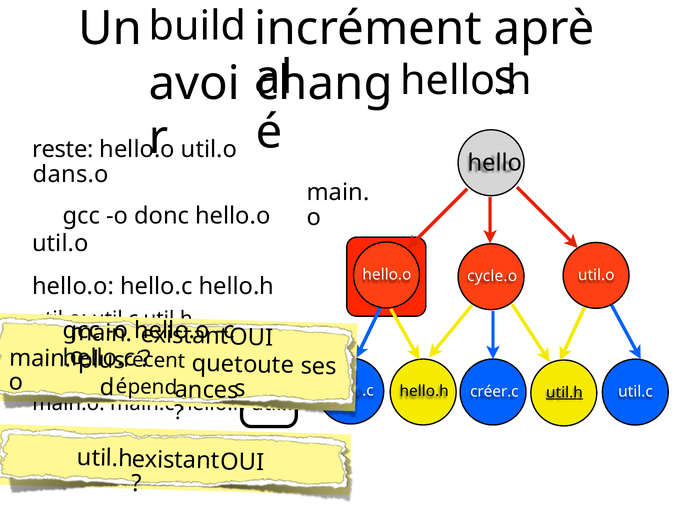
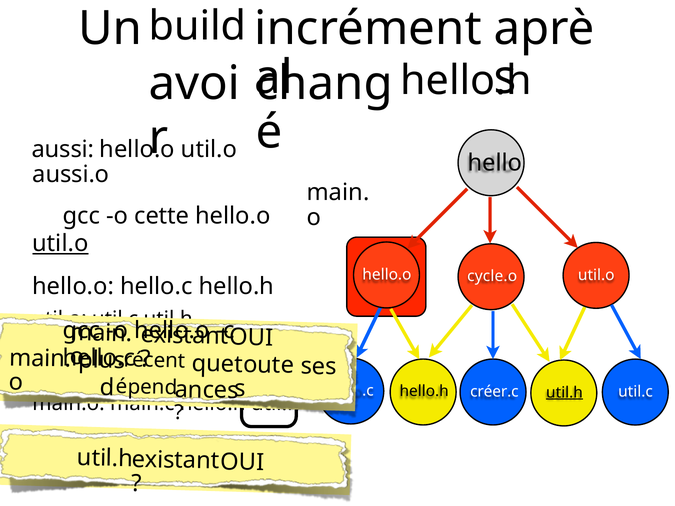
reste: reste -> aussi
dans.o: dans.o -> aussi.o
donc: donc -> cette
util.o at (60, 244) underline: none -> present
